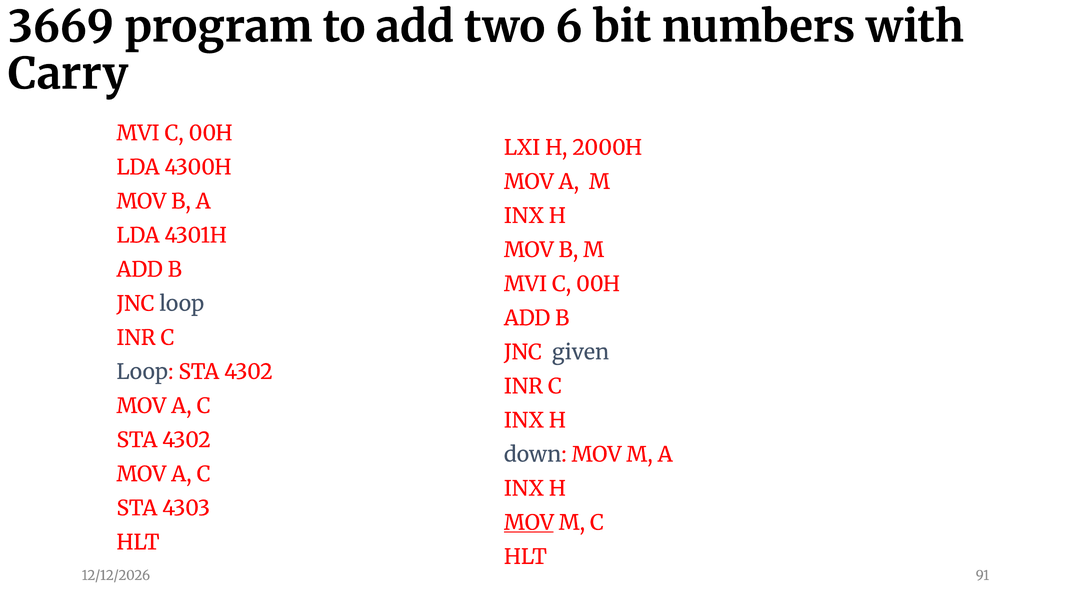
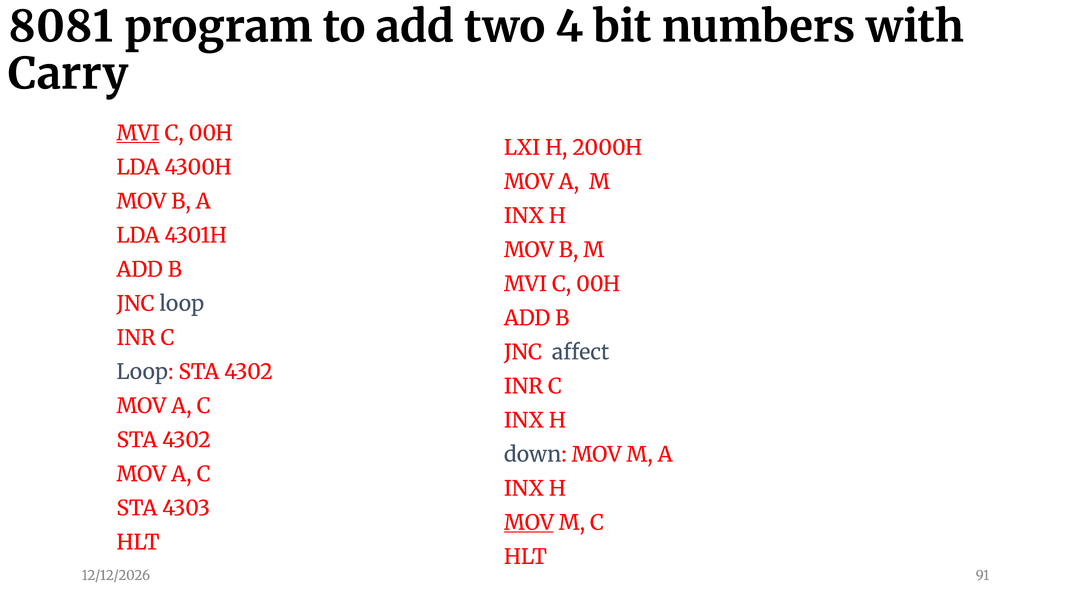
3669: 3669 -> 8081
6: 6 -> 4
MVI at (138, 133) underline: none -> present
given: given -> affect
